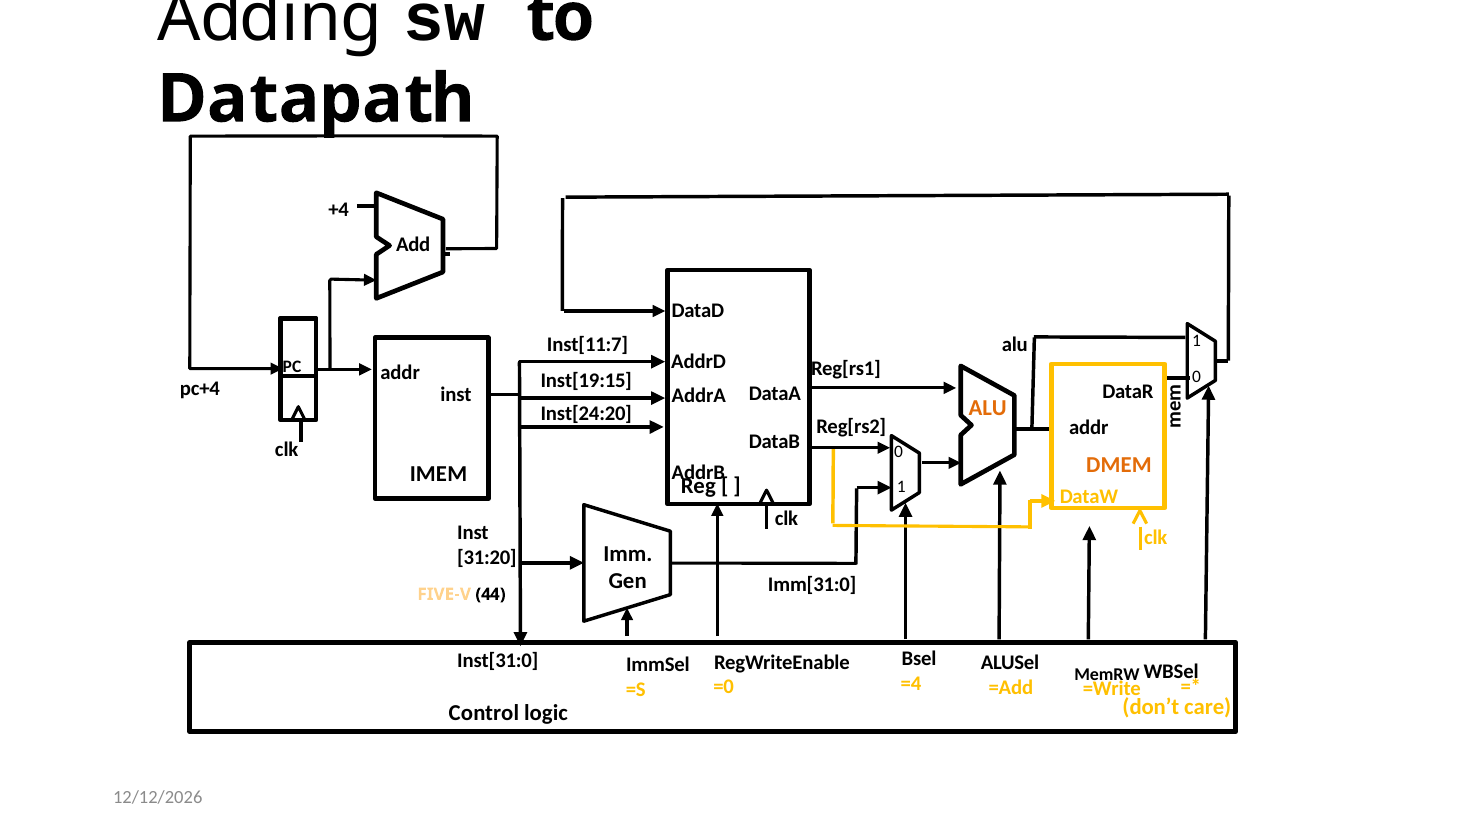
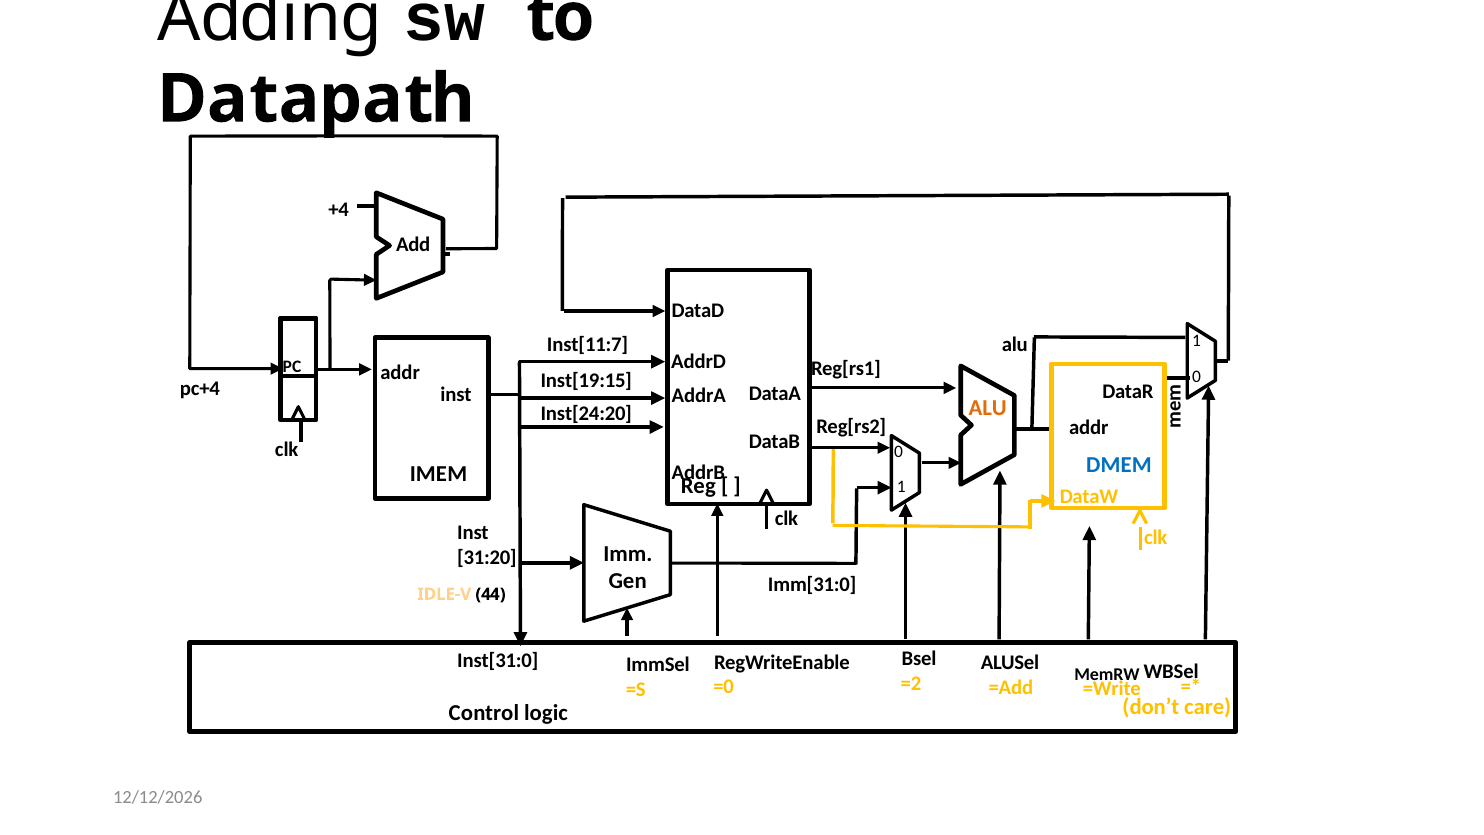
DMEM colour: orange -> blue
FIVE-V: FIVE-V -> IDLE-V
=4: =4 -> =2
